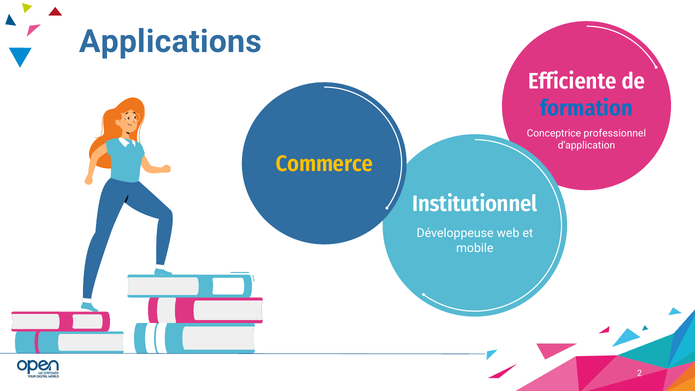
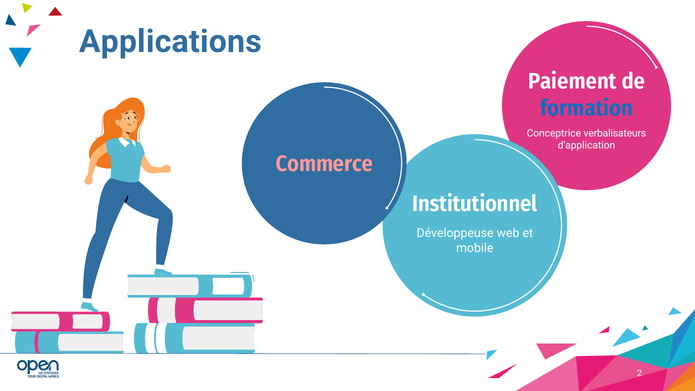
Efficiente: Efficiente -> Paiement
professionnel: professionnel -> verbalisateurs
Commerce colour: yellow -> pink
